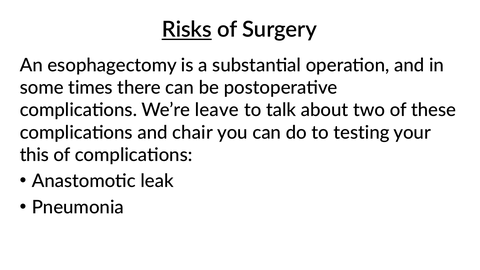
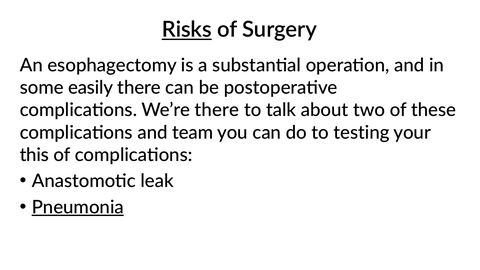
times: times -> easily
We’re leave: leave -> there
chair: chair -> team
Pneumonia underline: none -> present
